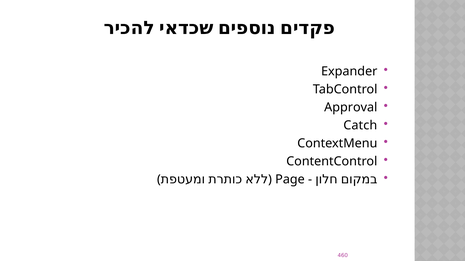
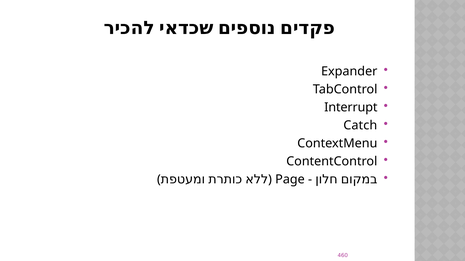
Approval: Approval -> Interrupt
